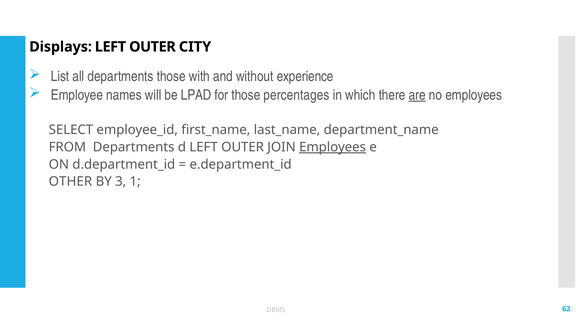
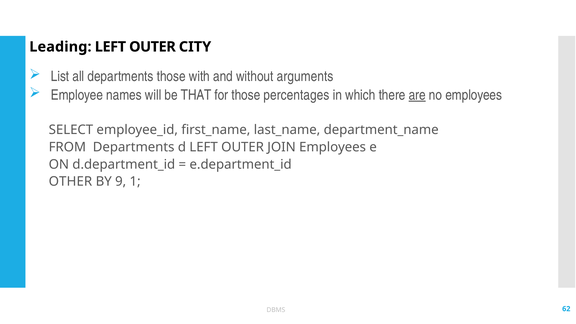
Displays: Displays -> Leading
experience: experience -> arguments
LPAD: LPAD -> THAT
Employees at (333, 147) underline: present -> none
3: 3 -> 9
